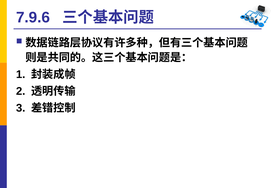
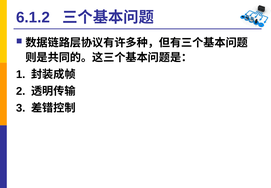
7.9.6: 7.9.6 -> 6.1.2
